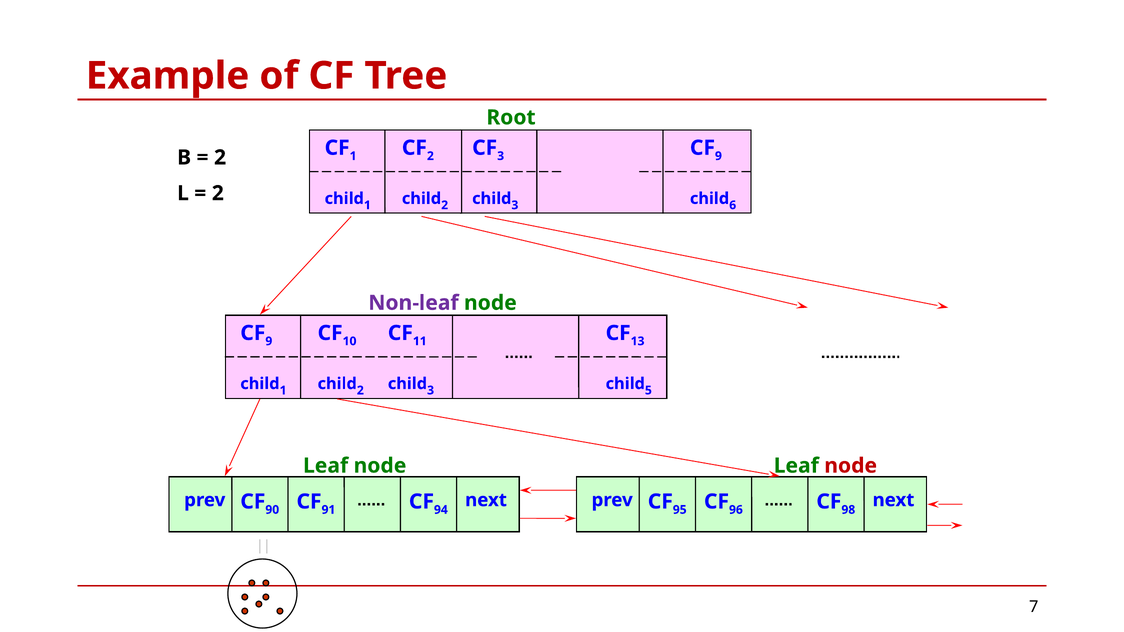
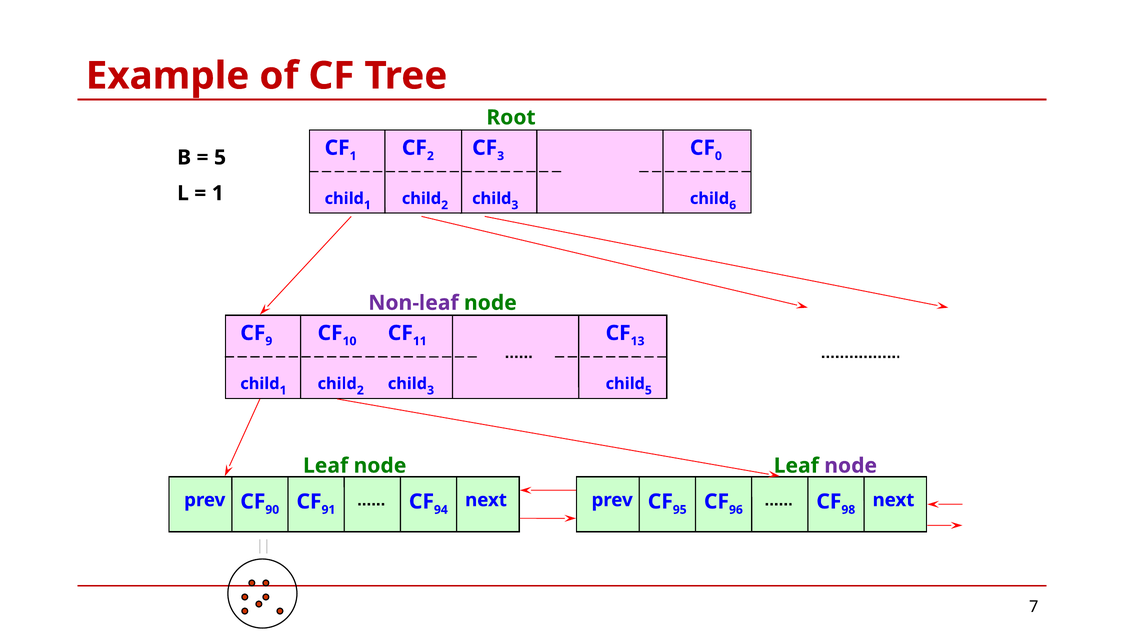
9 at (718, 156): 9 -> 0
2 at (220, 158): 2 -> 5
2 at (218, 193): 2 -> 1
node at (851, 466) colour: red -> purple
